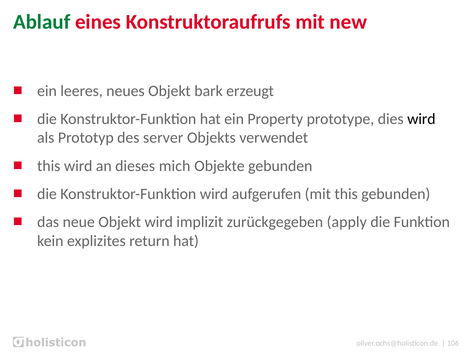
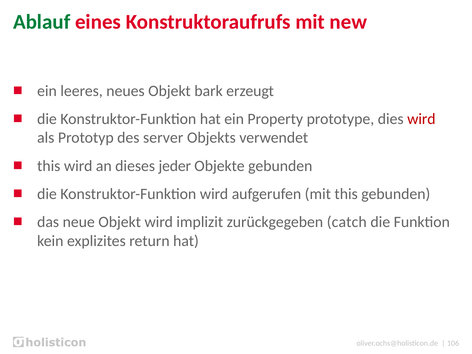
wird at (421, 119) colour: black -> red
mich: mich -> jeder
apply: apply -> catch
